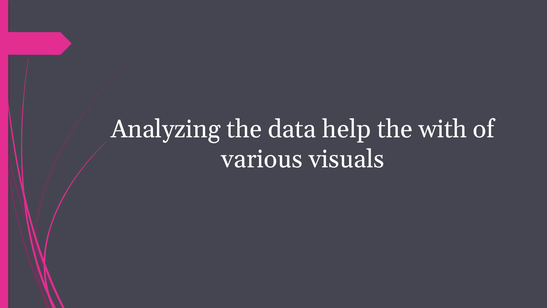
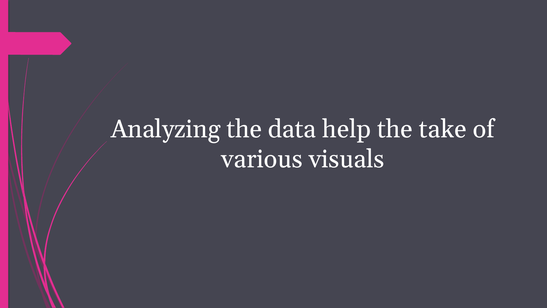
with: with -> take
